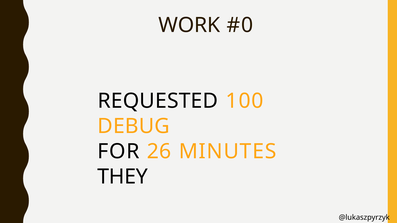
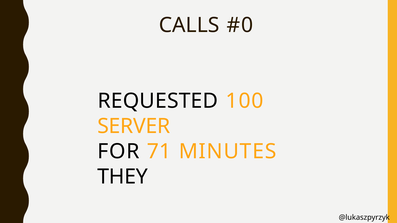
WORK: WORK -> CALLS
DEBUG: DEBUG -> SERVER
26: 26 -> 71
